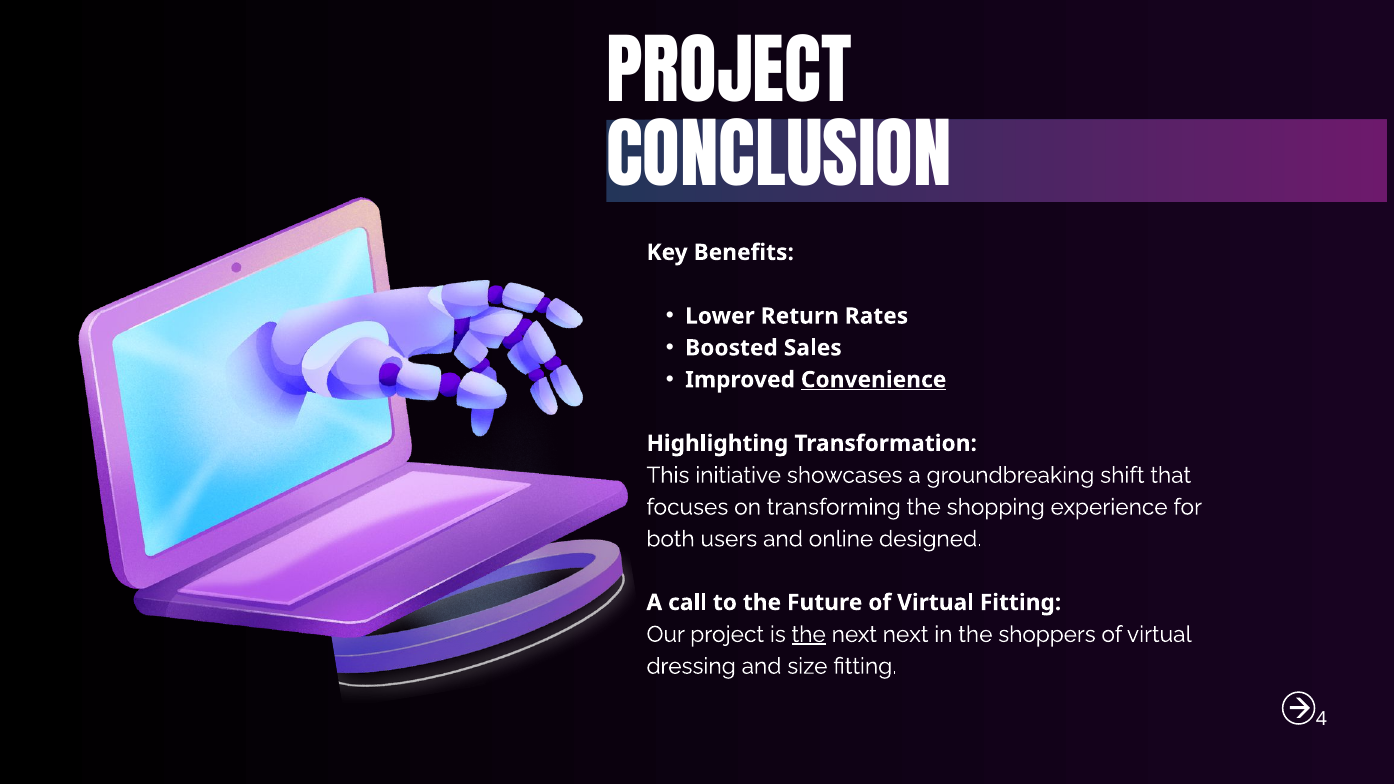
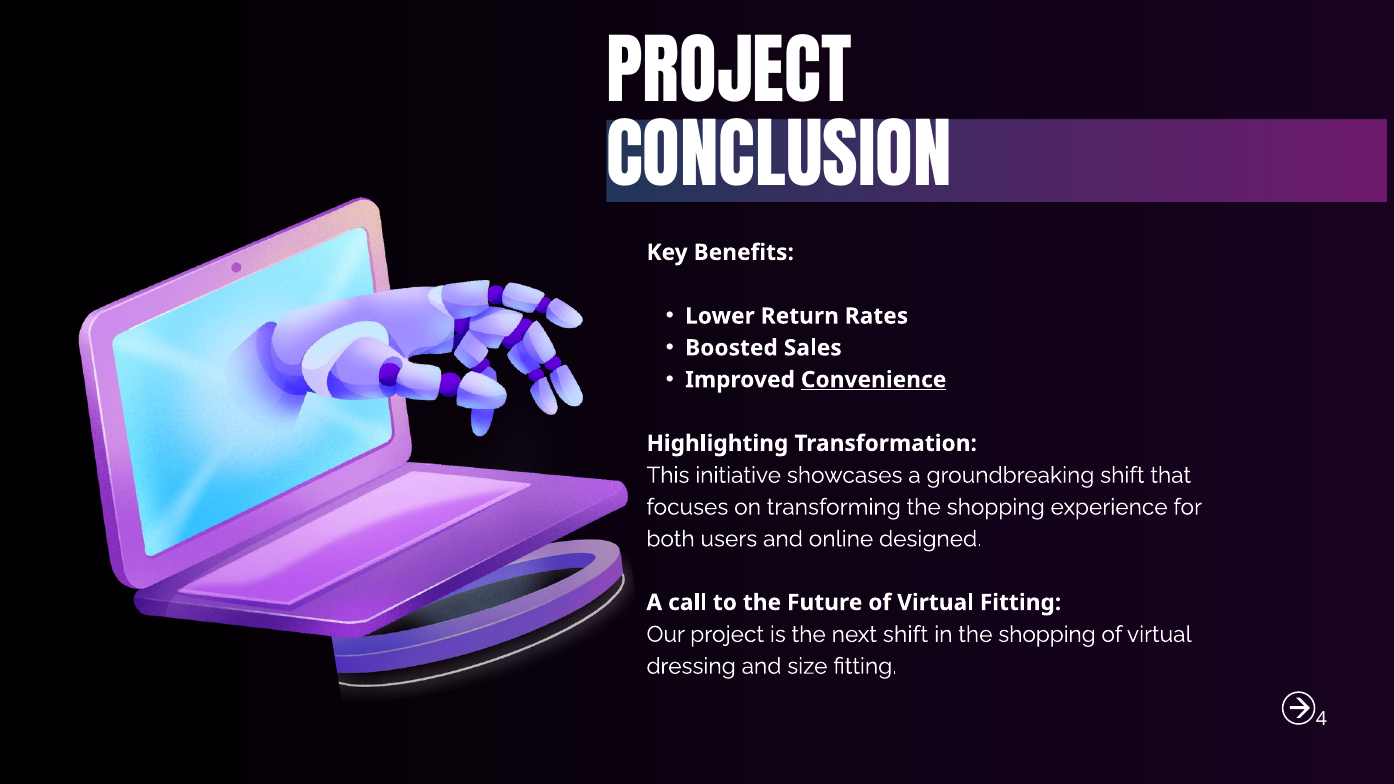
the at (809, 634) underline: present -> none
next next: next -> shift
in the shoppers: shoppers -> shopping
